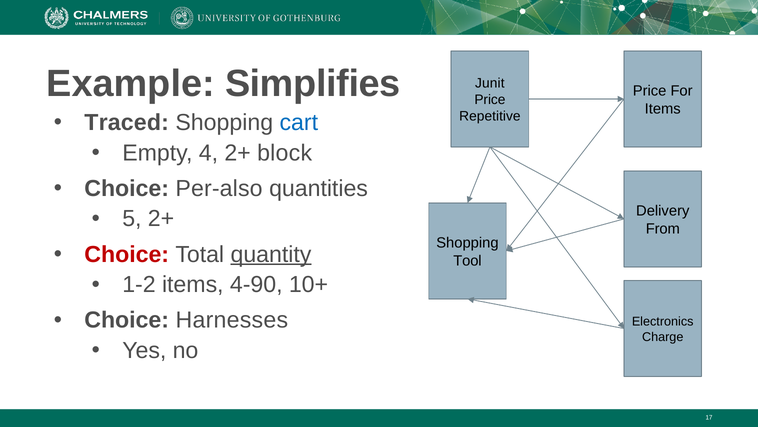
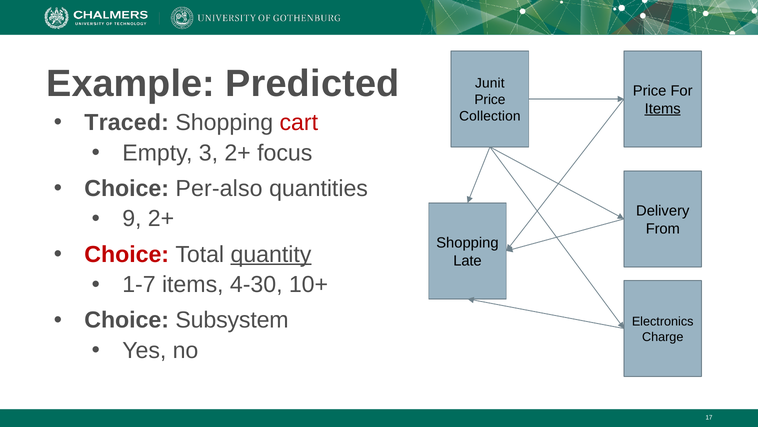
Simplifies: Simplifies -> Predicted
Items at (663, 109) underline: none -> present
Repetitive: Repetitive -> Collection
cart colour: blue -> red
4: 4 -> 3
block: block -> focus
5: 5 -> 9
Tool: Tool -> Late
1-2: 1-2 -> 1-7
4-90: 4-90 -> 4-30
Harnesses: Harnesses -> Subsystem
